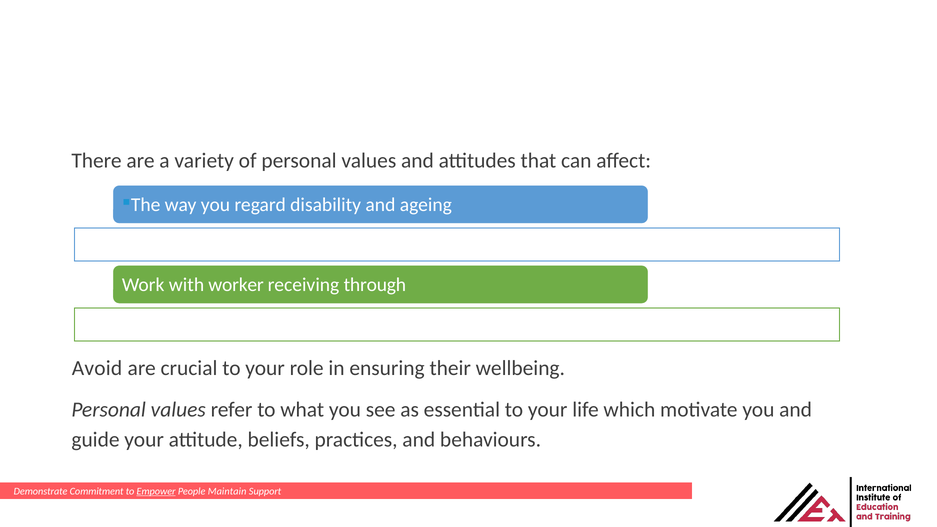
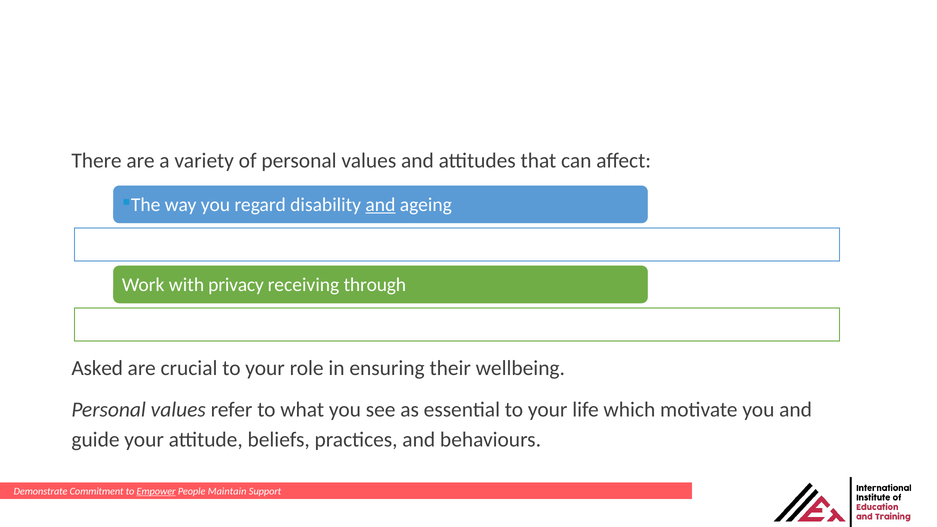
and at (380, 205) underline: none -> present
worker: worker -> privacy
Avoid: Avoid -> Asked
